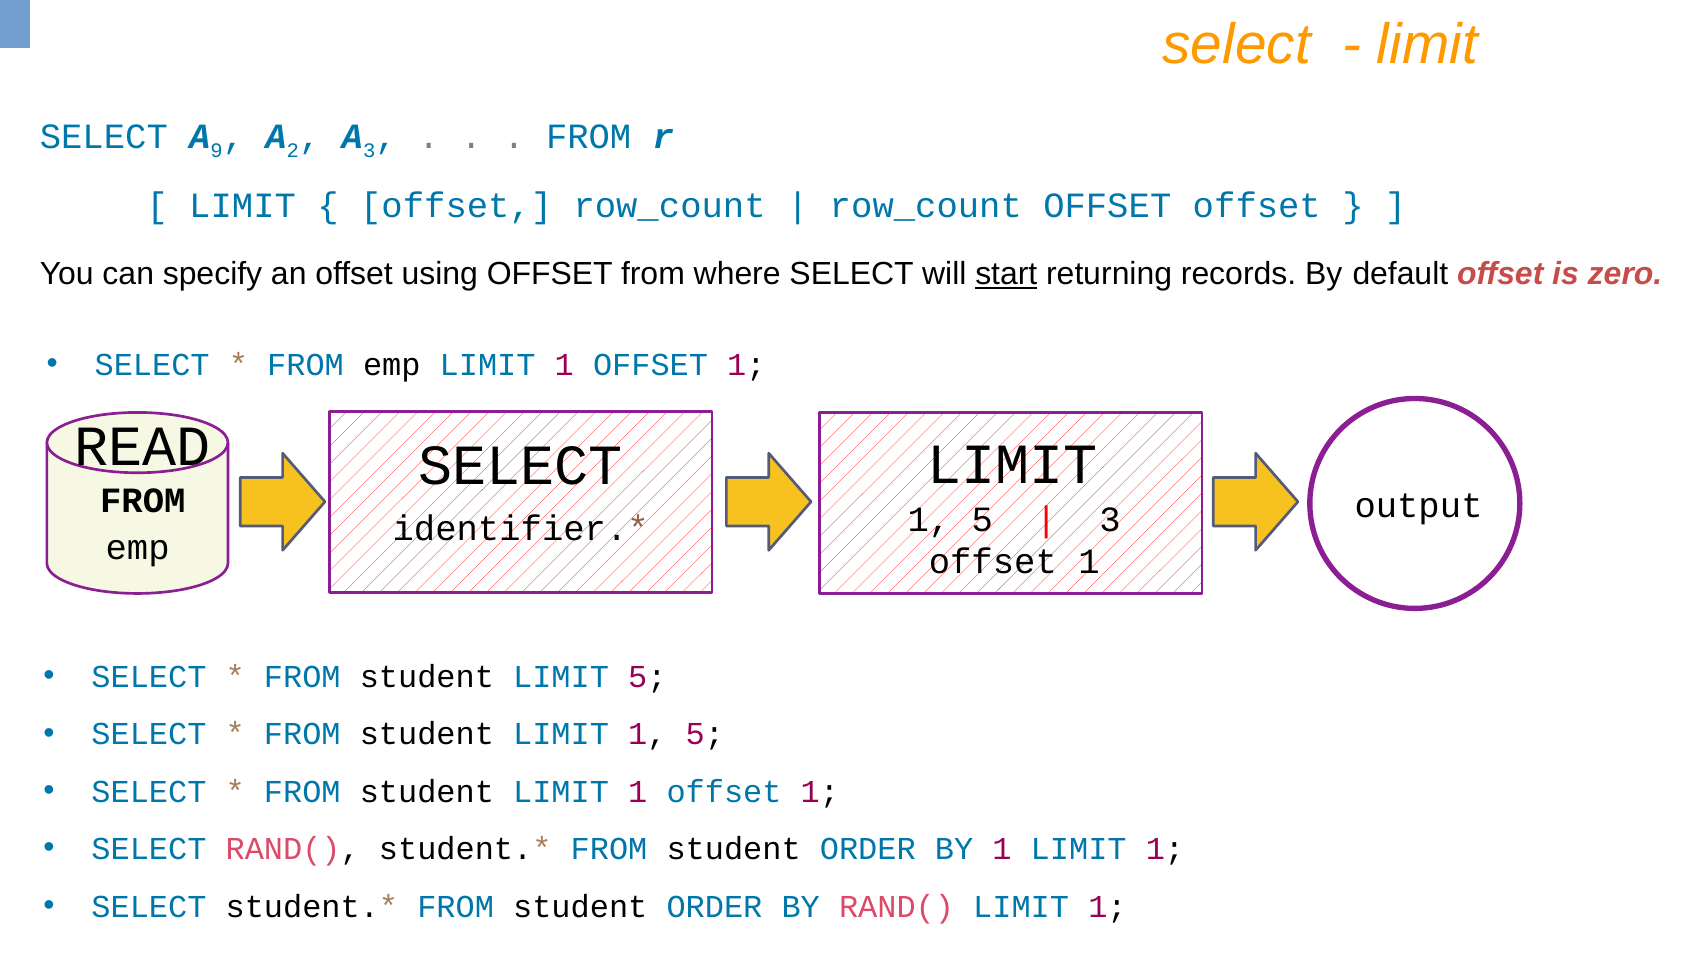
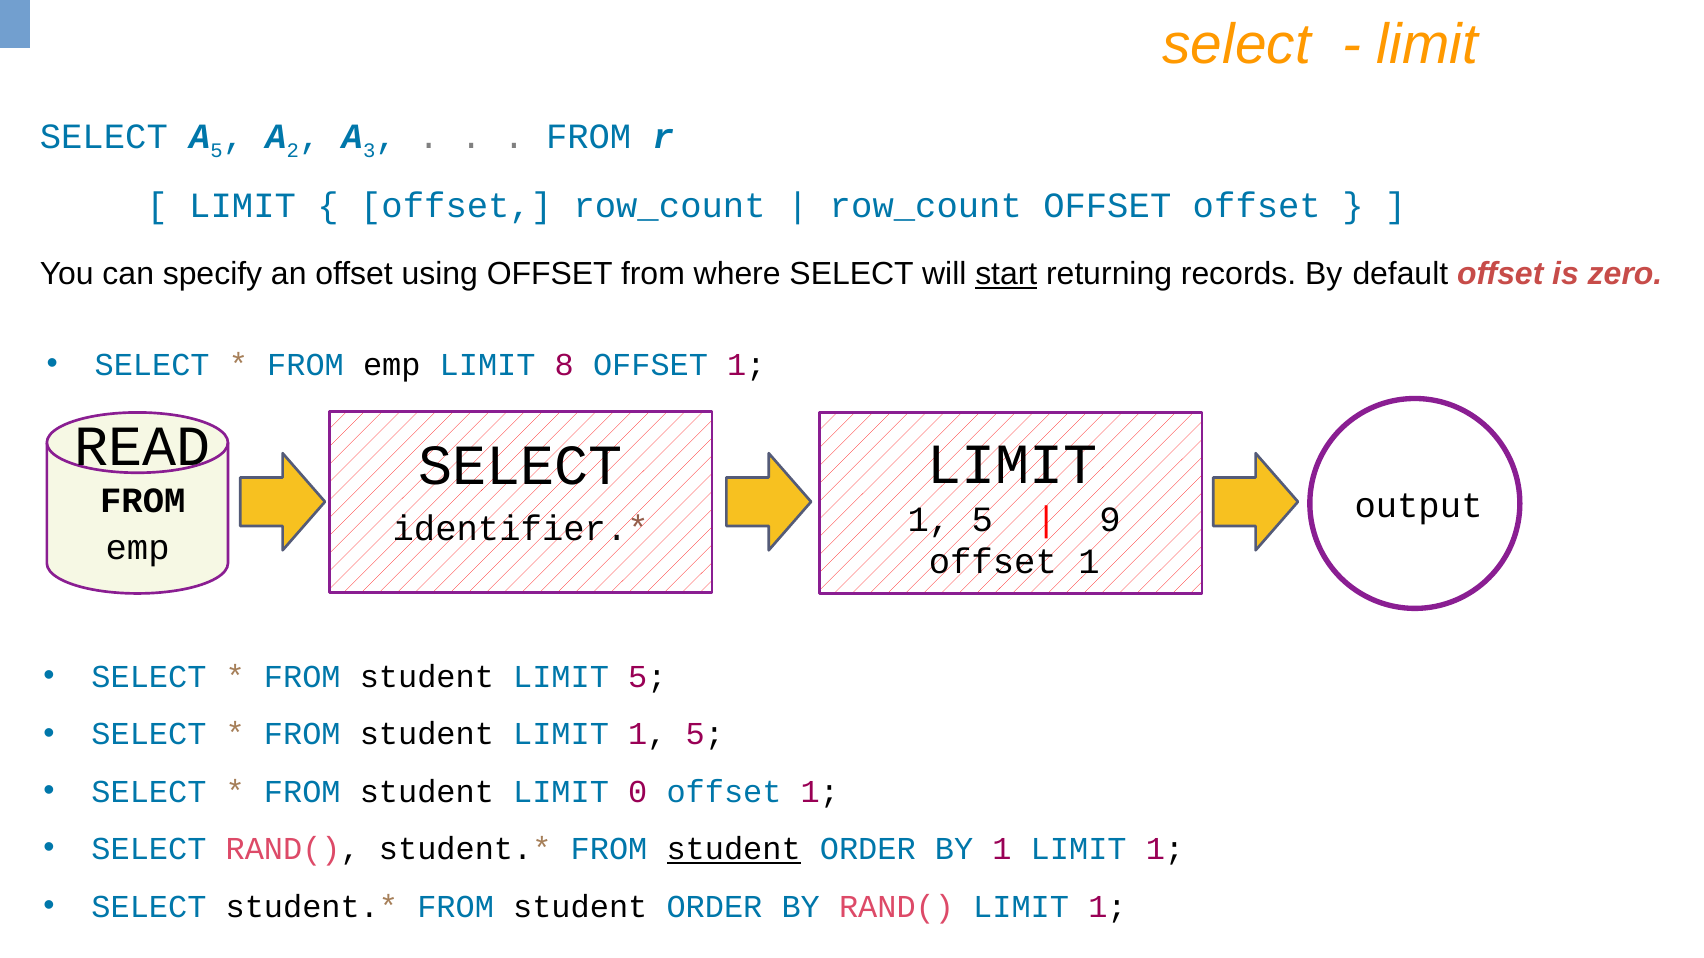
9 at (217, 150): 9 -> 5
emp LIMIT 1: 1 -> 8
3 at (1110, 520): 3 -> 9
1 at (638, 792): 1 -> 0
student at (734, 850) underline: none -> present
